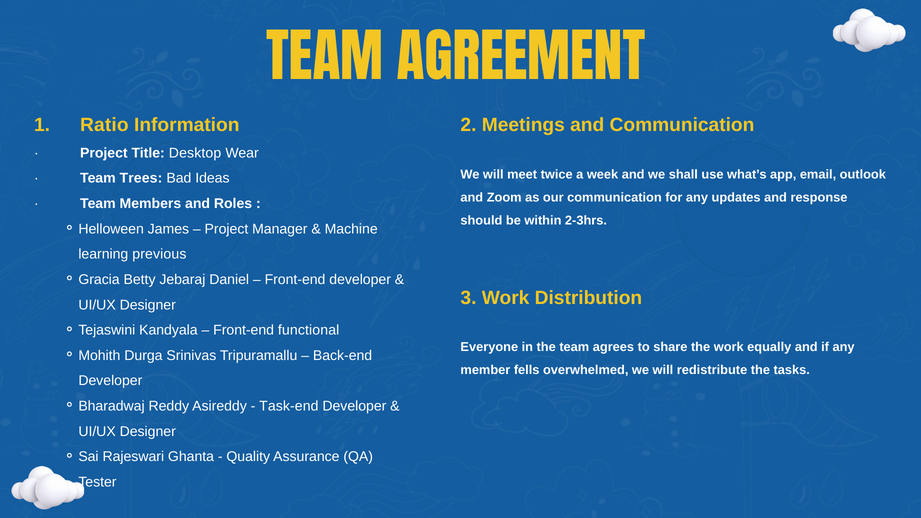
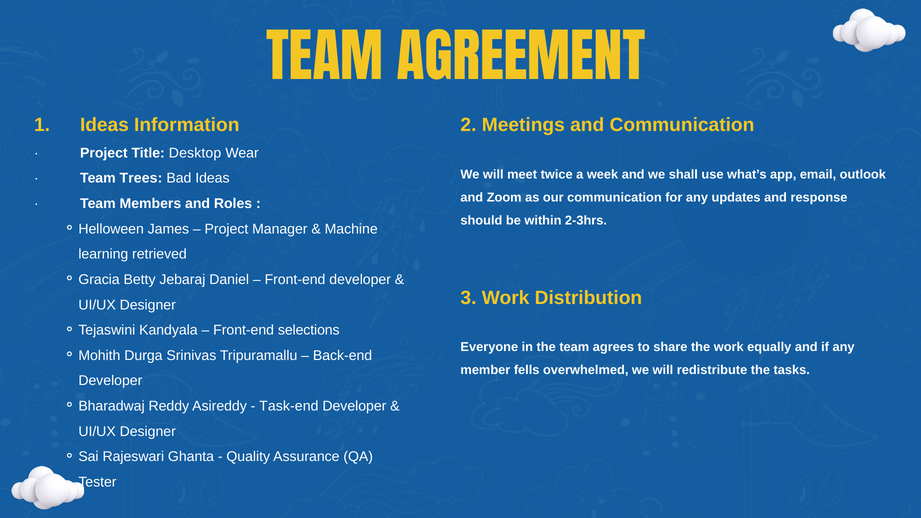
1 Ratio: Ratio -> Ideas
previous: previous -> retrieved
functional: functional -> selections
